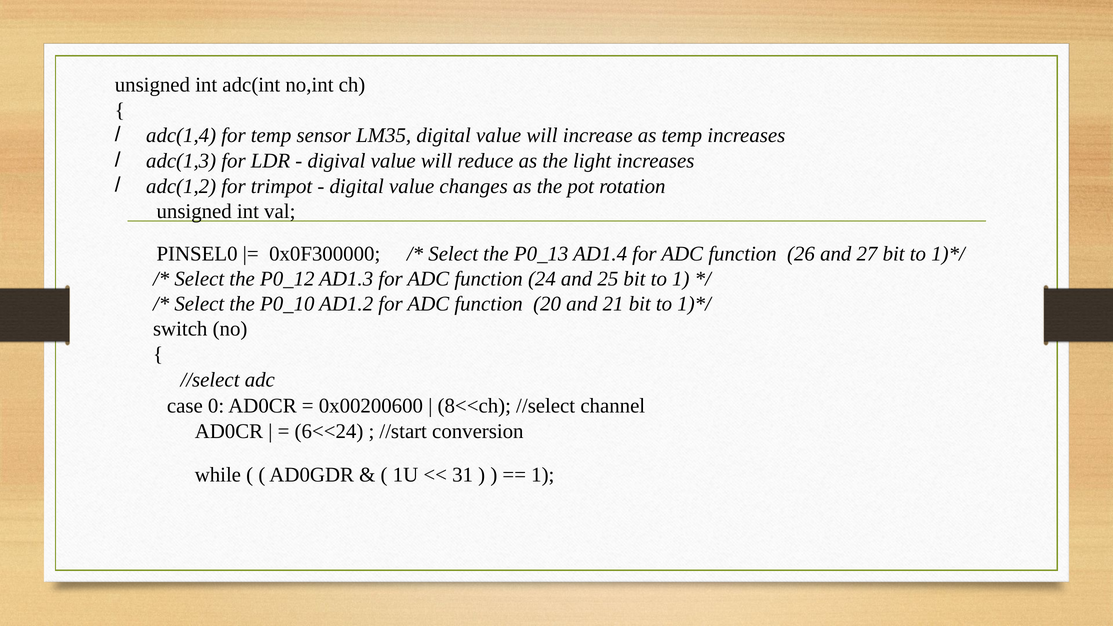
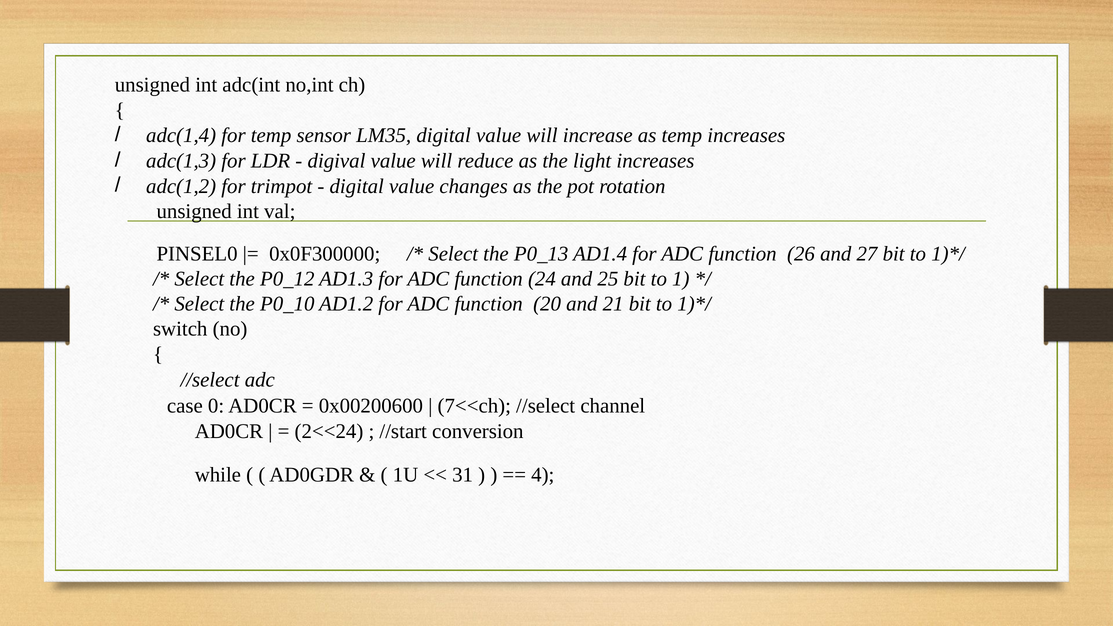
8<<ch: 8<<ch -> 7<<ch
6<<24: 6<<24 -> 2<<24
1 at (543, 475): 1 -> 4
